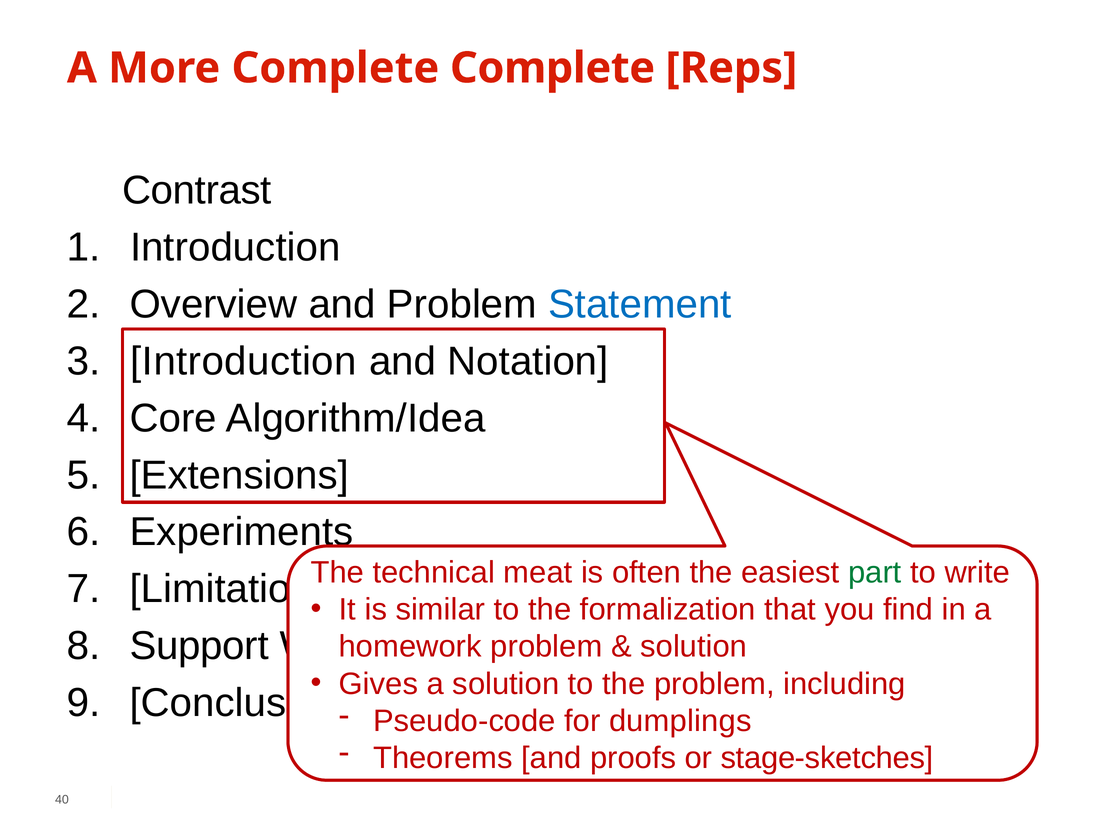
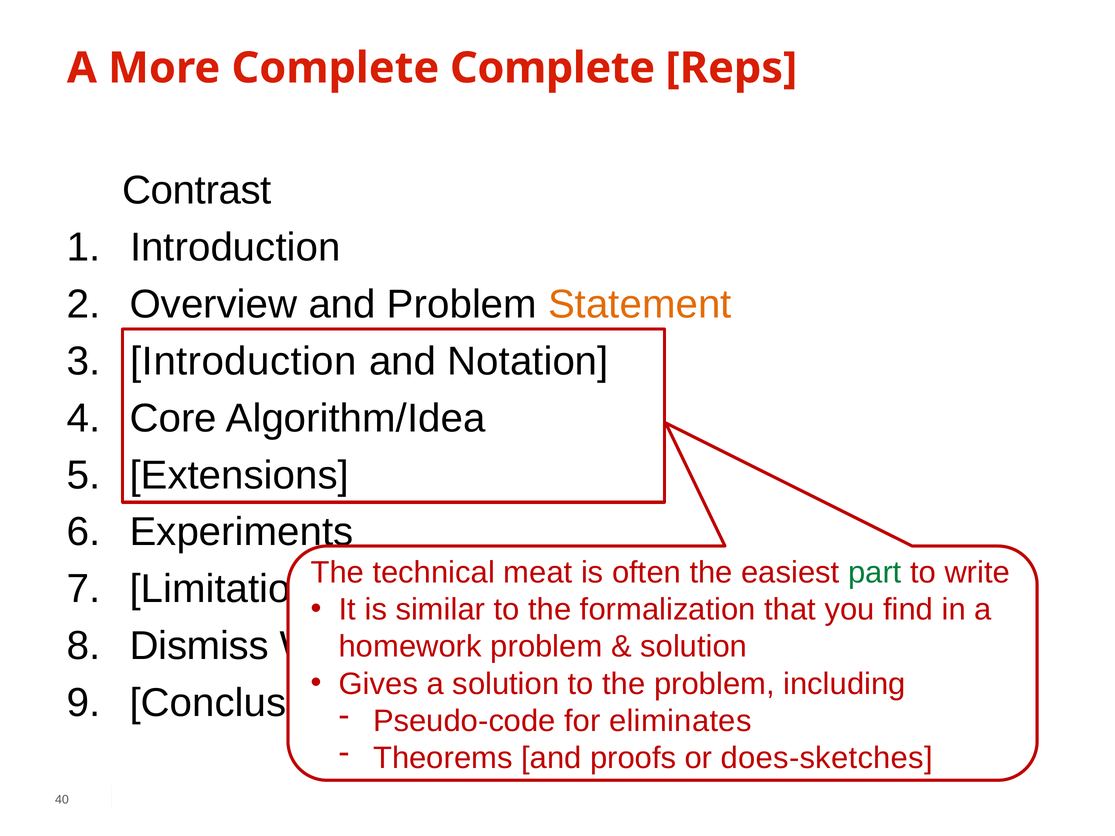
Statement colour: blue -> orange
Support: Support -> Dismiss
dumplings: dumplings -> eliminates
stage-sketches: stage-sketches -> does-sketches
